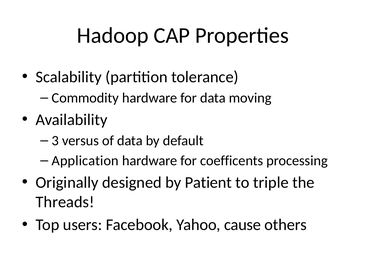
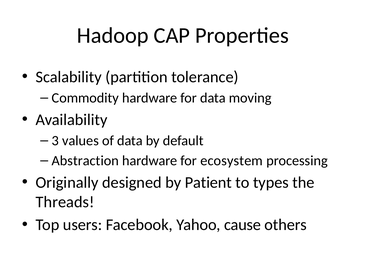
versus: versus -> values
Application: Application -> Abstraction
coefficents: coefficents -> ecosystem
triple: triple -> types
